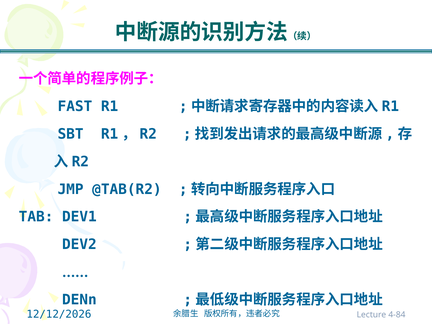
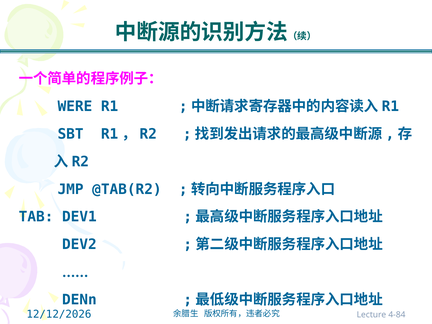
FAST: FAST -> WERE
